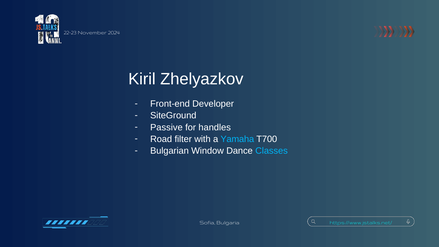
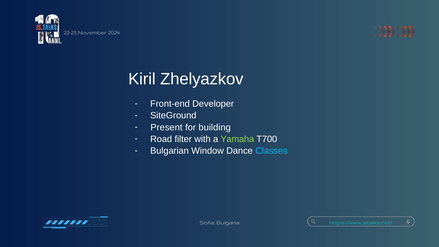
Passive: Passive -> Present
handles: handles -> building
Yamaha colour: light blue -> light green
